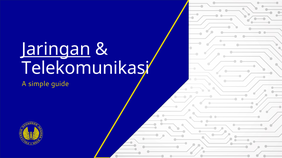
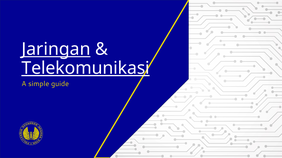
Telekomunikasi underline: none -> present
